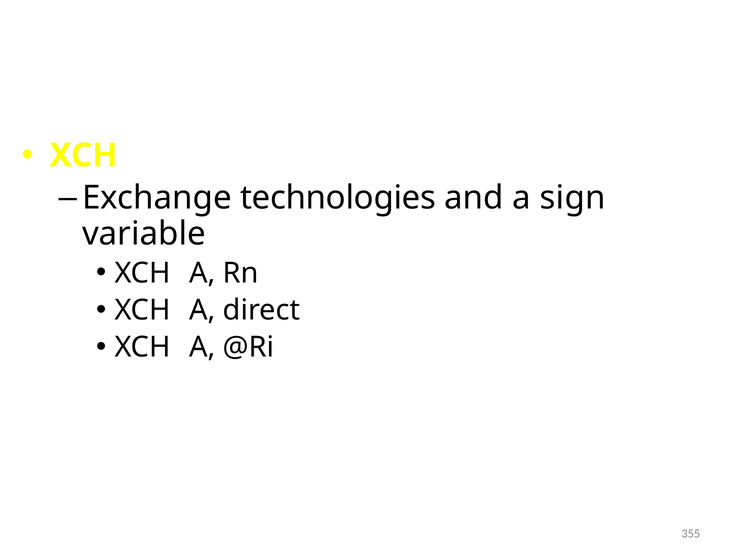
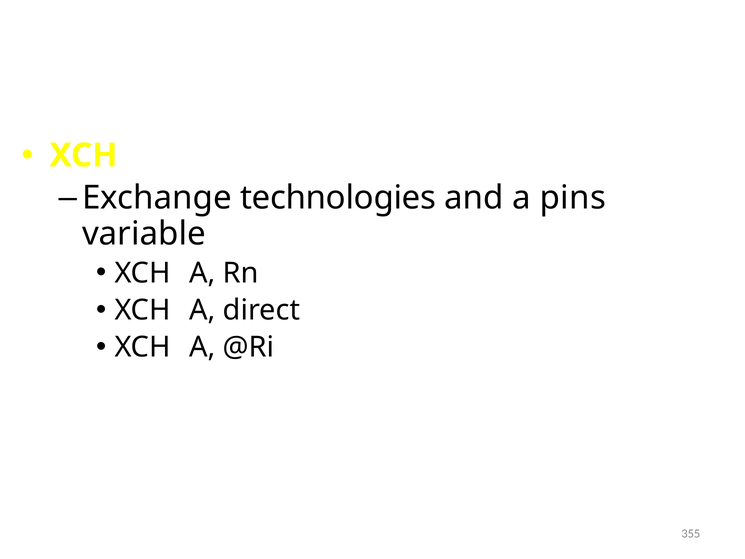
sign: sign -> pins
